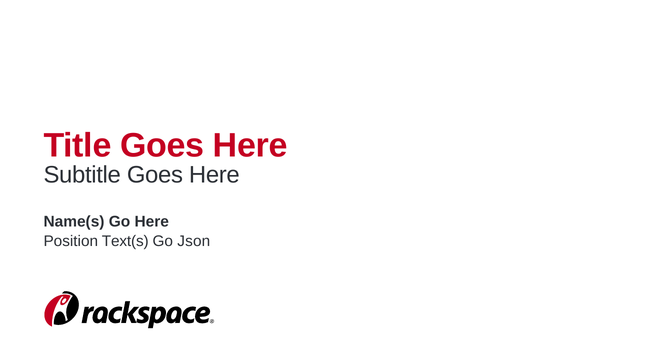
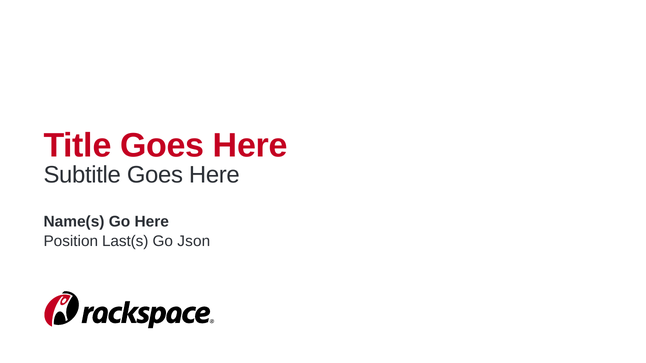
Text(s: Text(s -> Last(s
